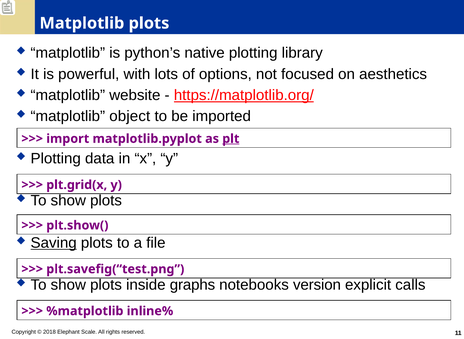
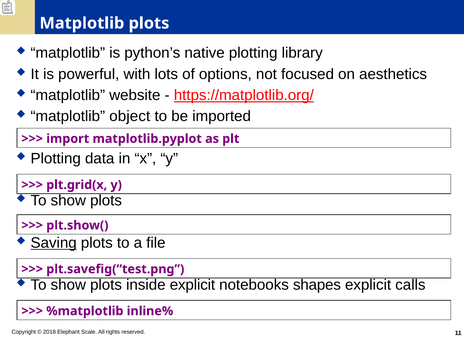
plt underline: present -> none
inside graphs: graphs -> explicit
version: version -> shapes
